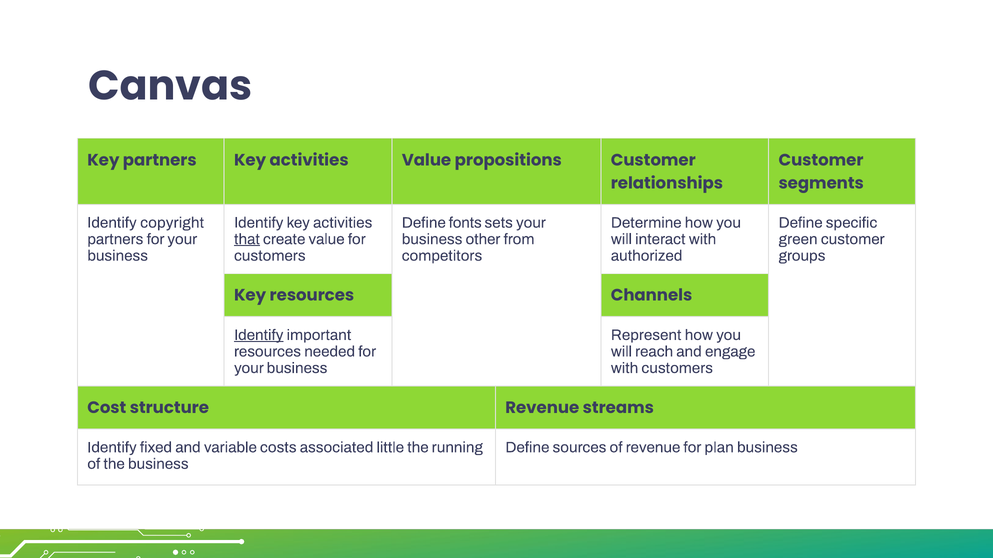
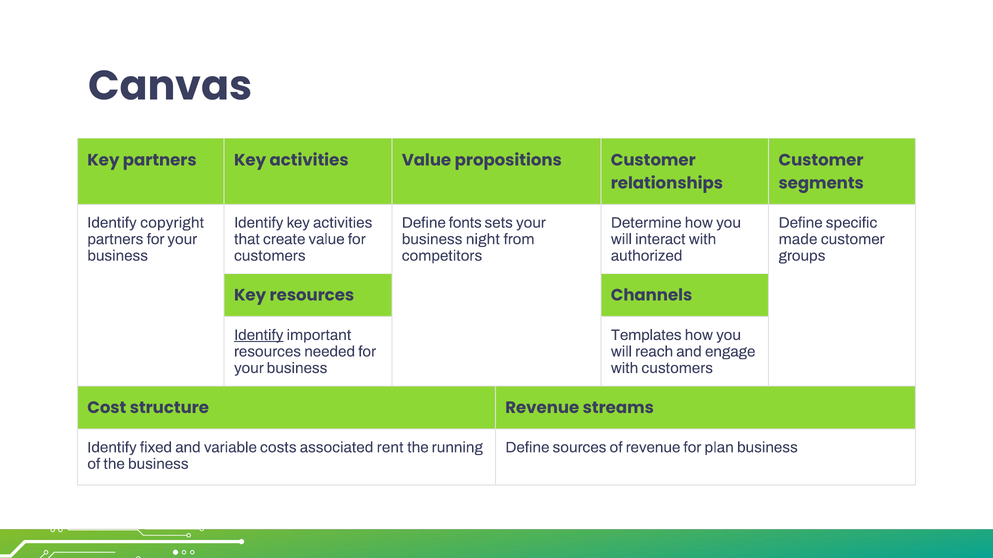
that underline: present -> none
other: other -> night
green: green -> made
Represent: Represent -> Templates
little: little -> rent
